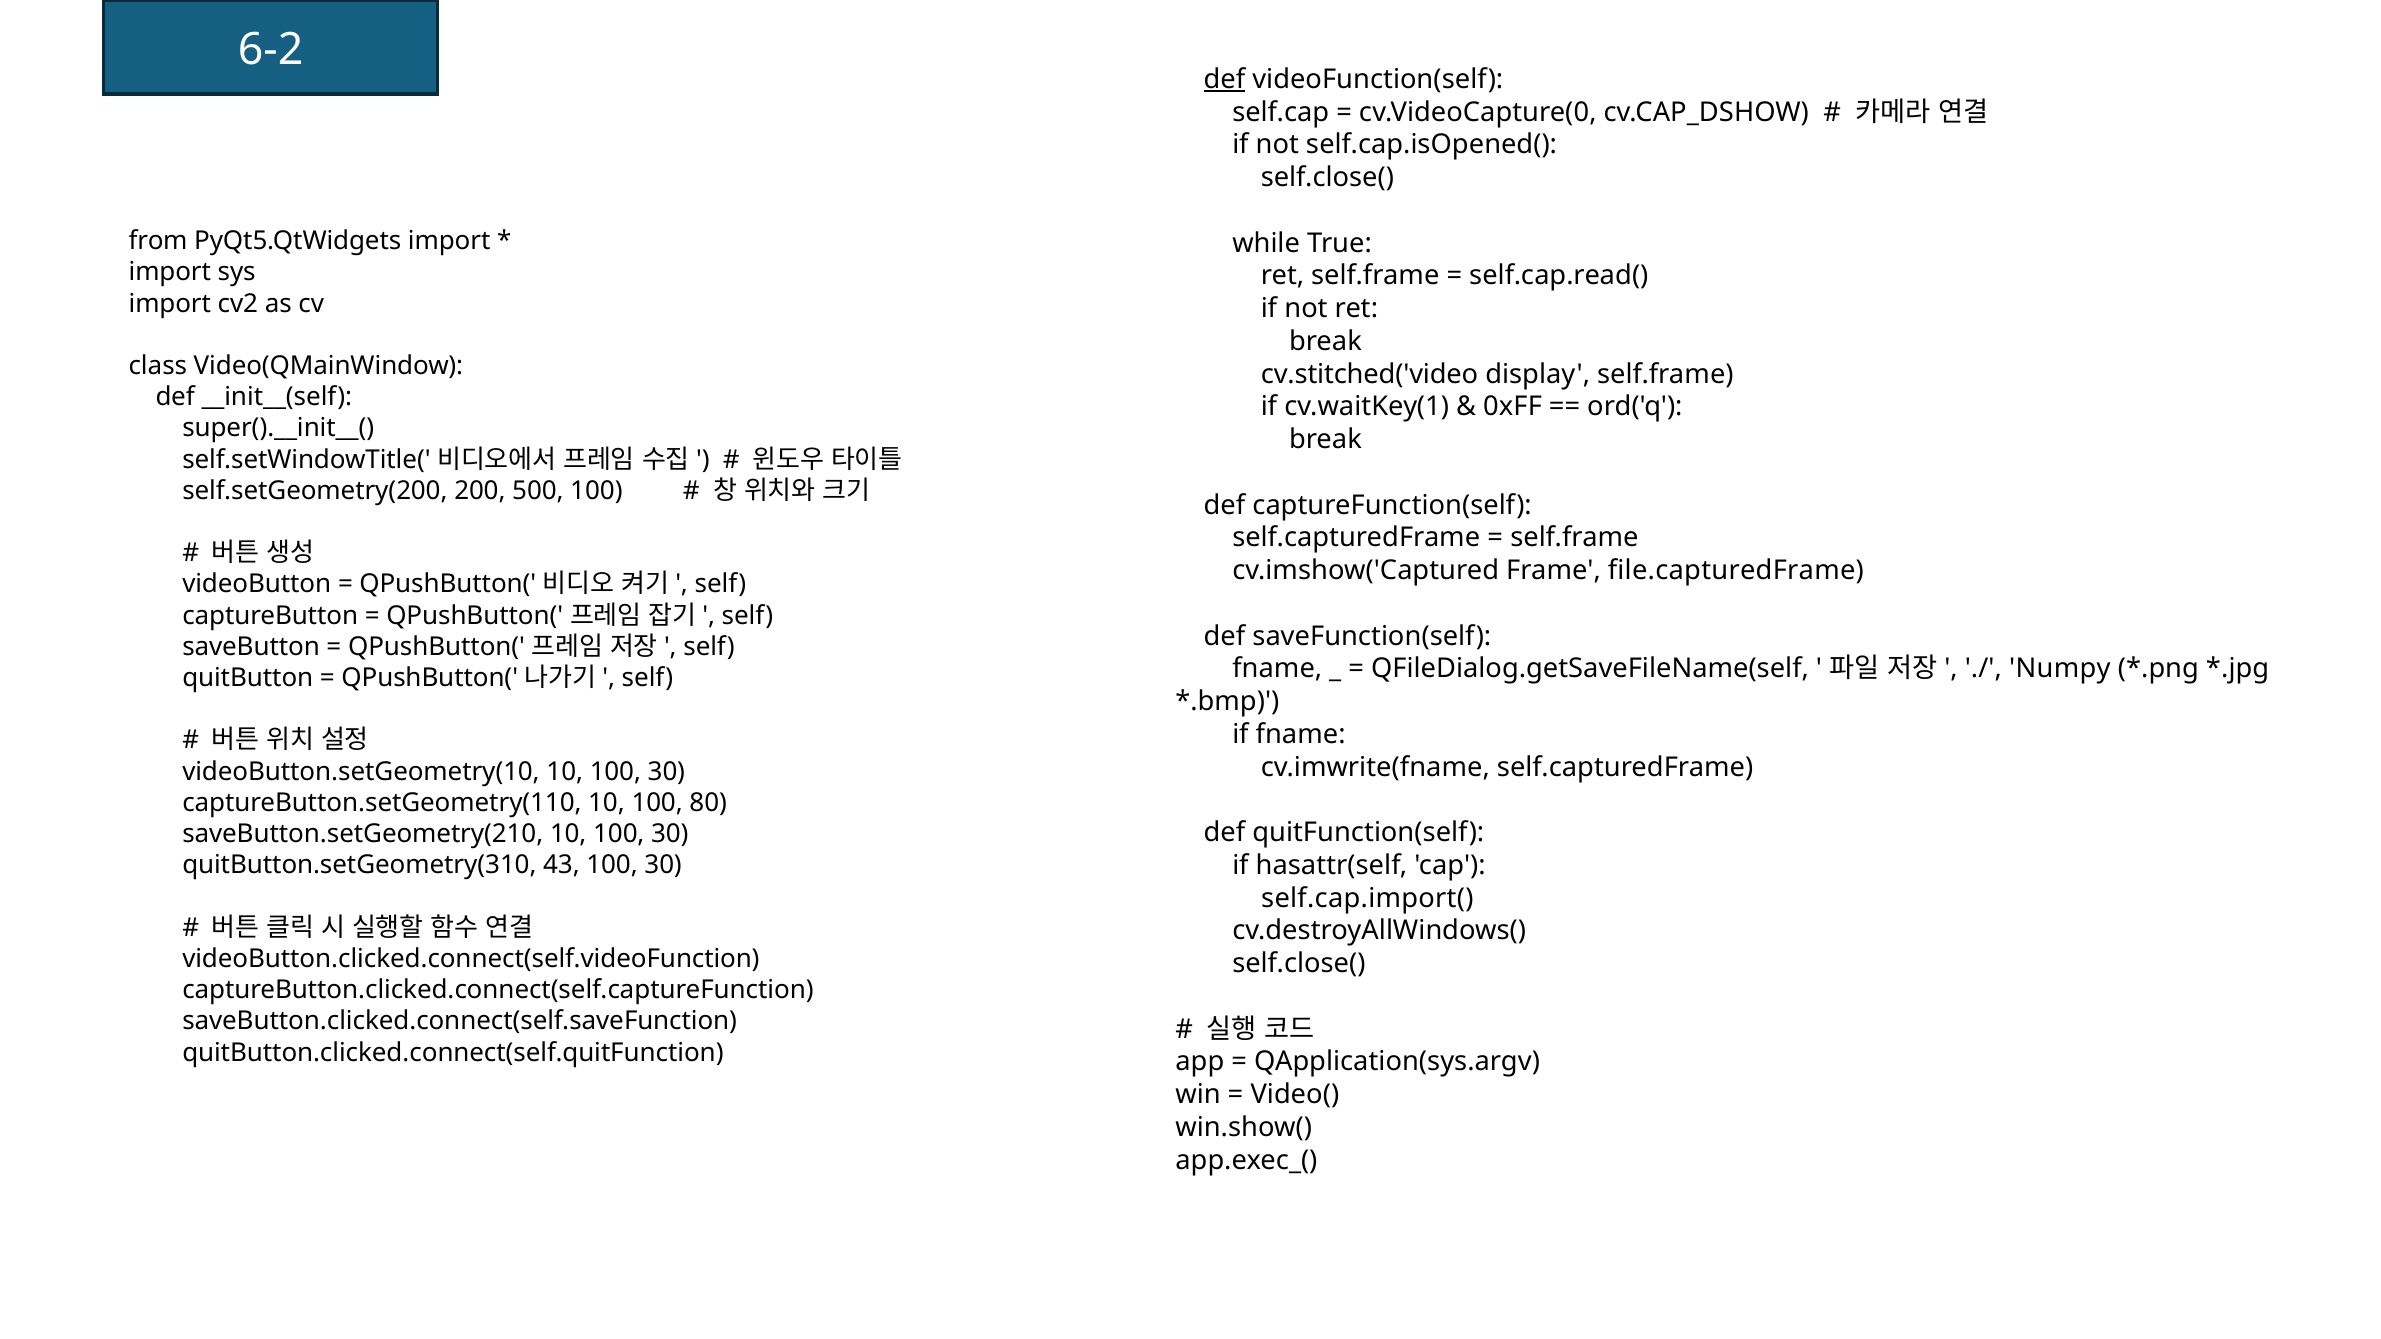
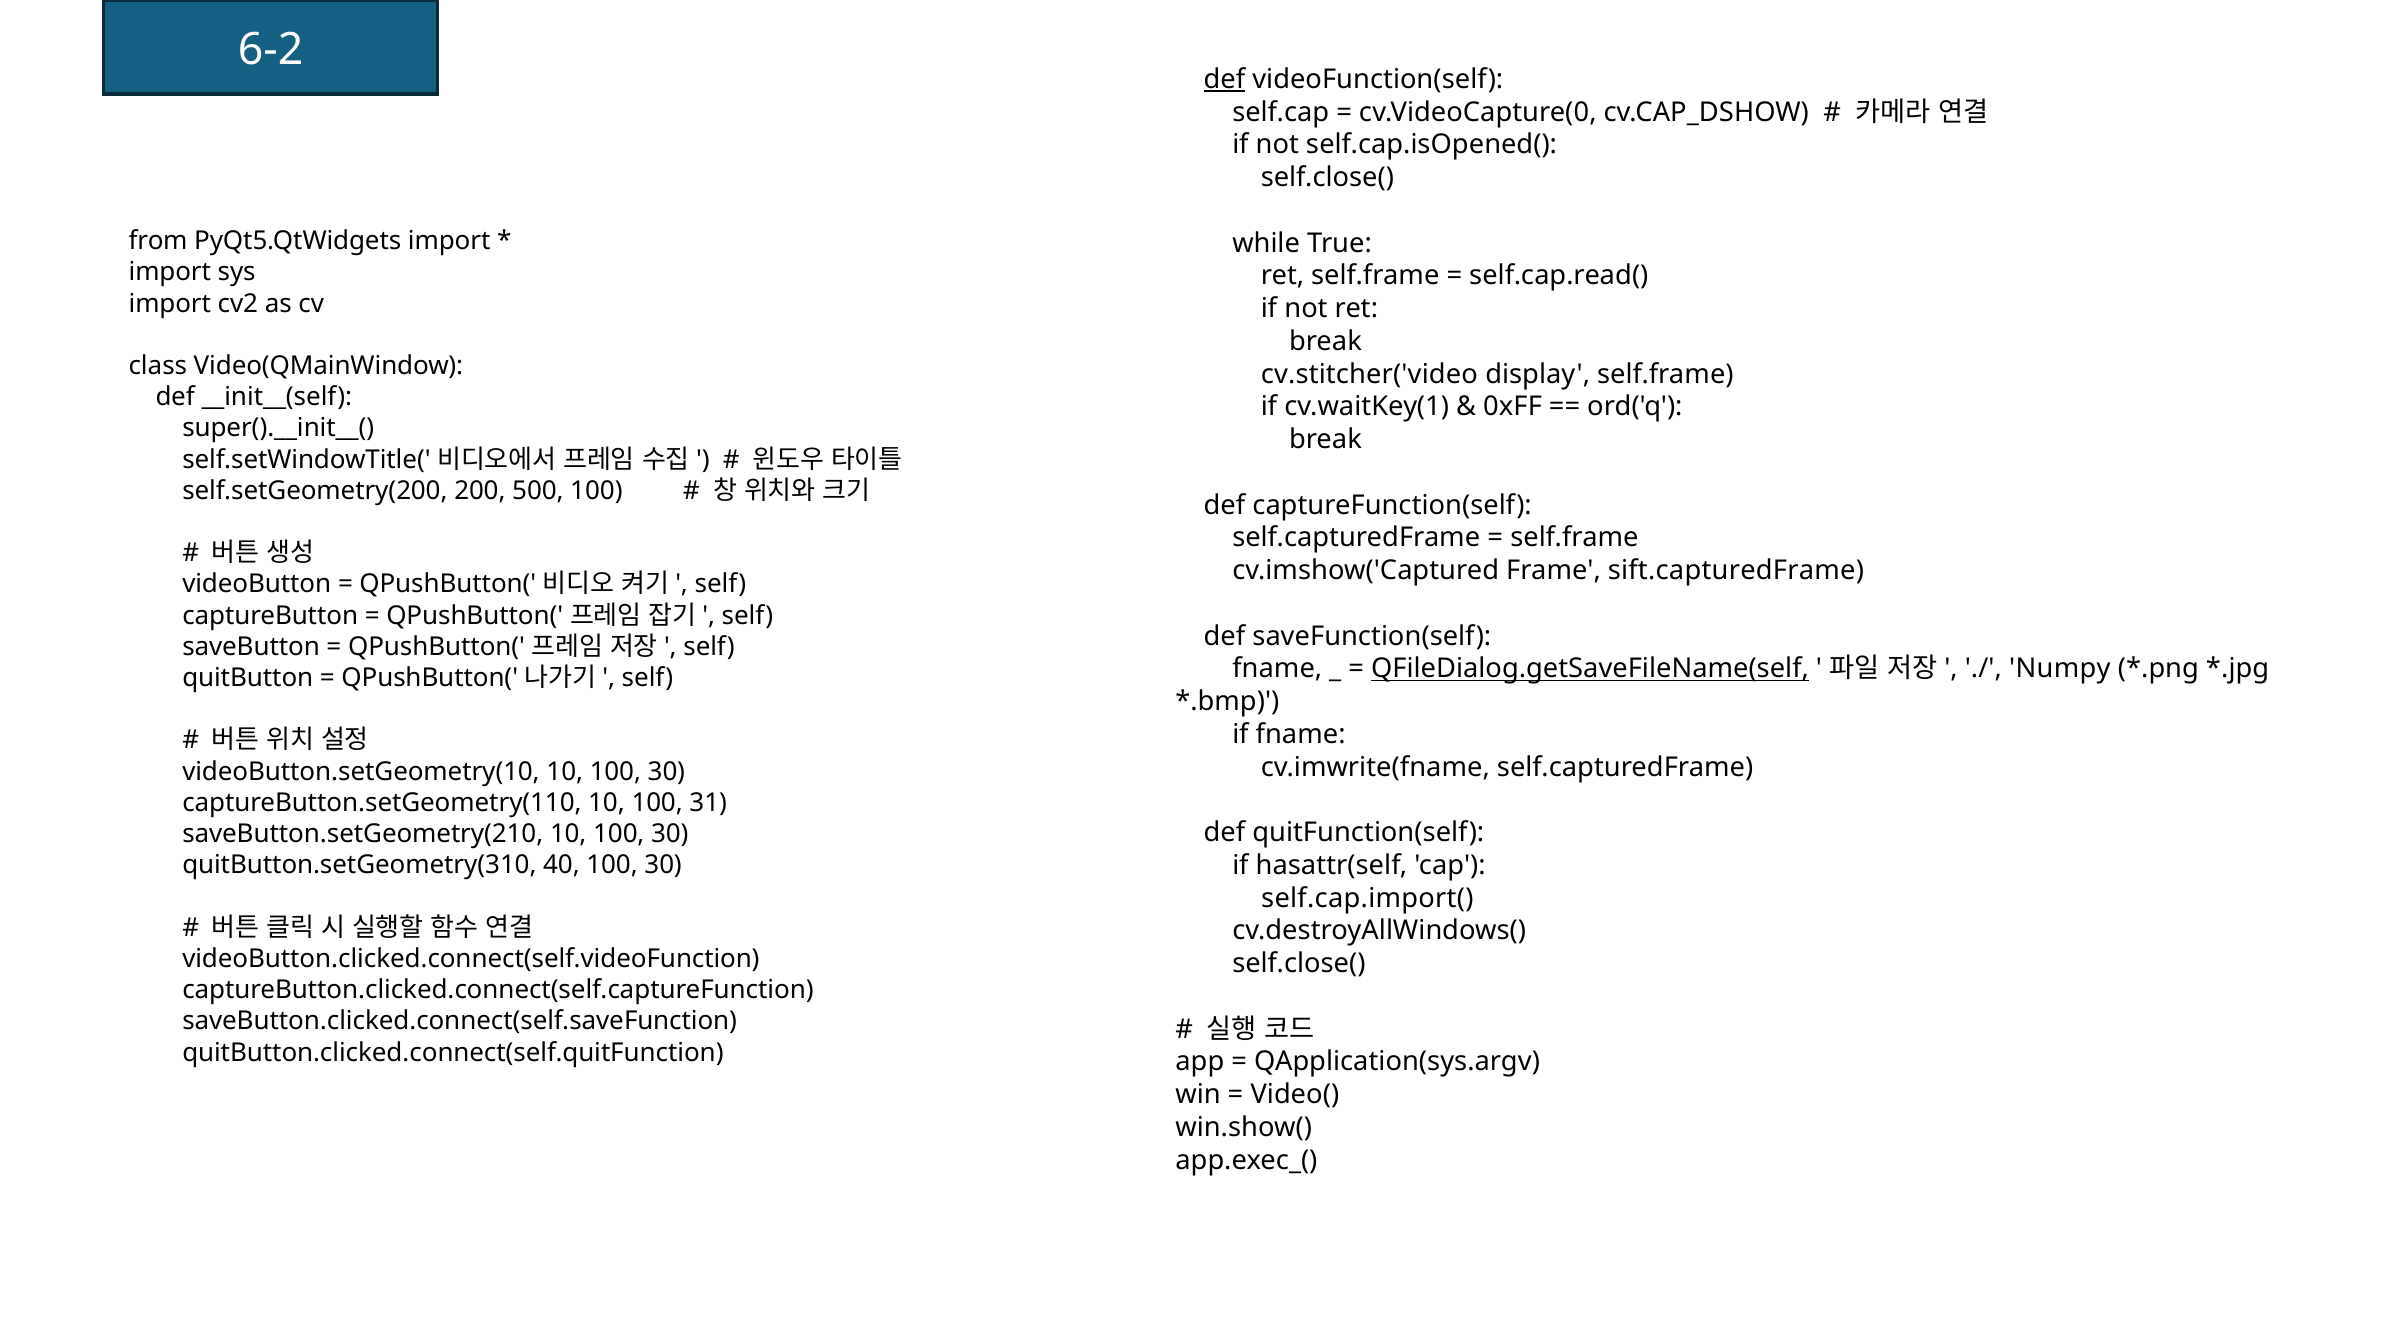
cv.stitched('video: cv.stitched('video -> cv.stitcher('video
file.capturedFrame: file.capturedFrame -> sift.capturedFrame
QFileDialog.getSaveFileName(self underline: none -> present
80: 80 -> 31
43: 43 -> 40
